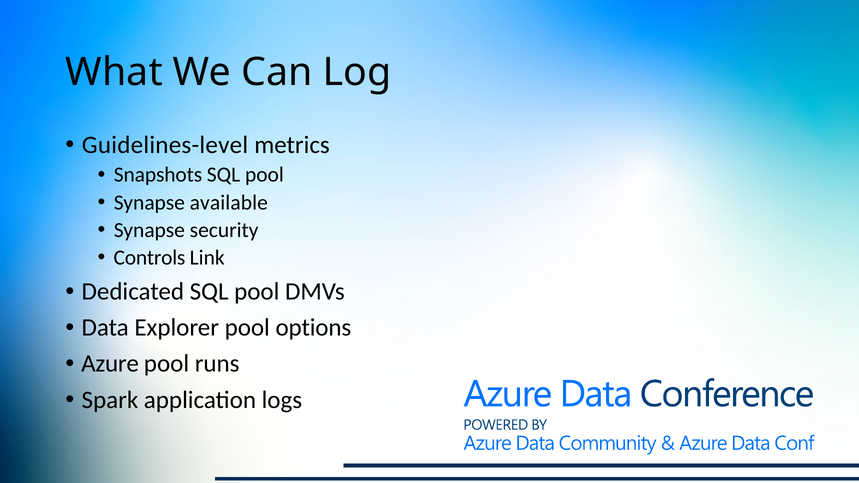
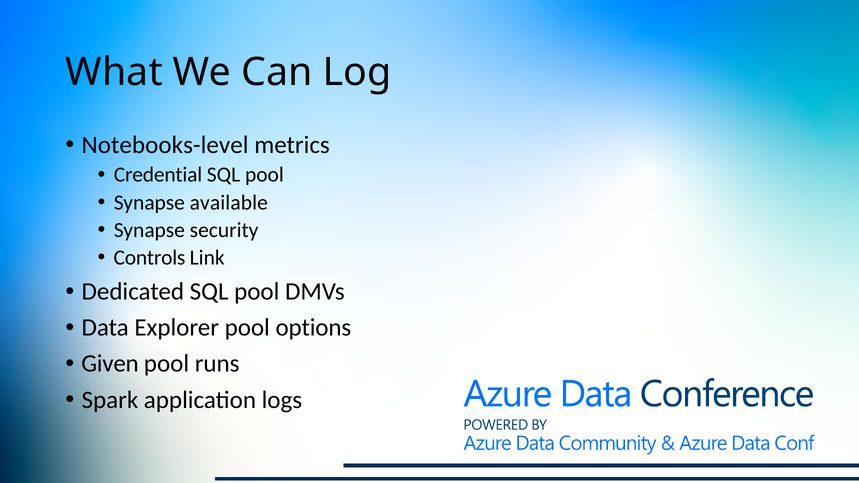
Guidelines-level: Guidelines-level -> Notebooks-level
Snapshots: Snapshots -> Credential
Azure: Azure -> Given
